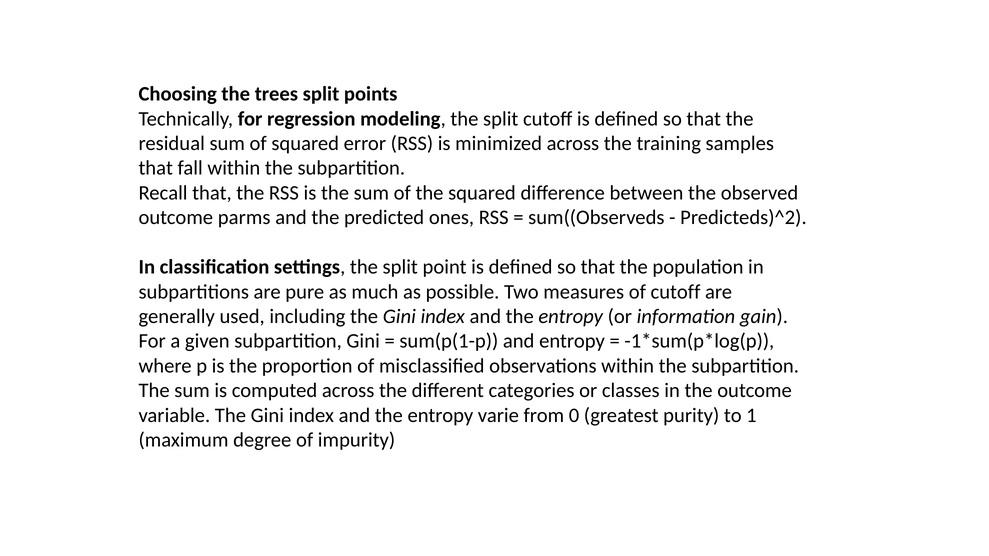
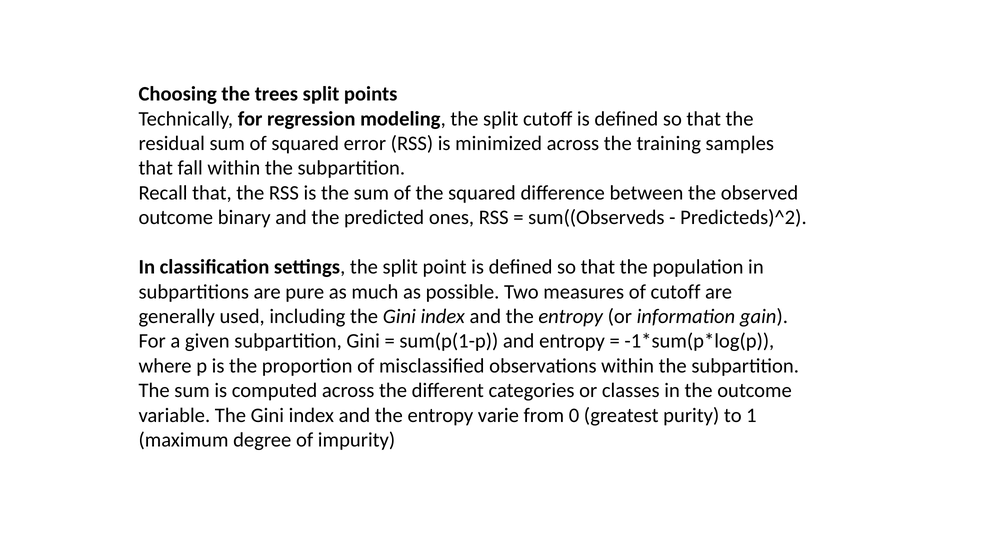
parms: parms -> binary
